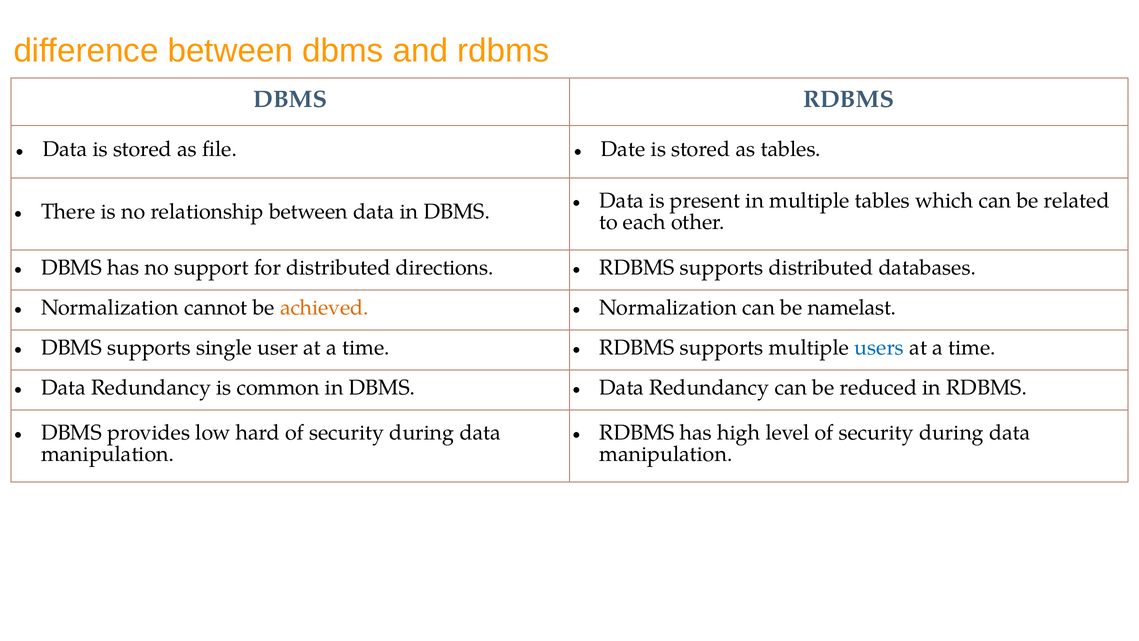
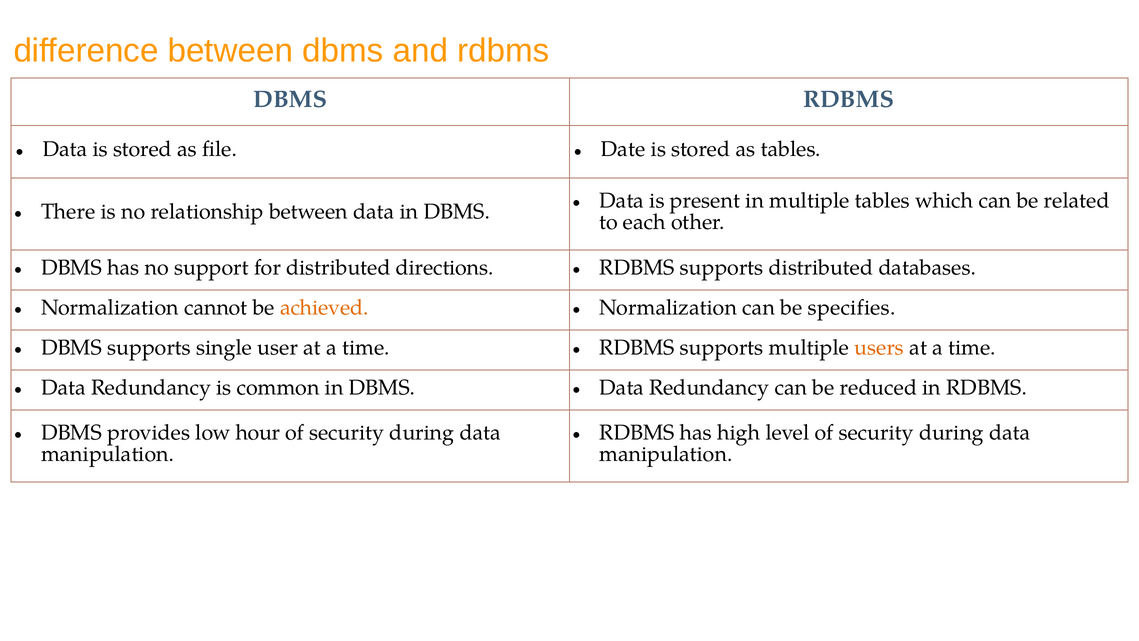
namelast: namelast -> specifies
users colour: blue -> orange
hard: hard -> hour
